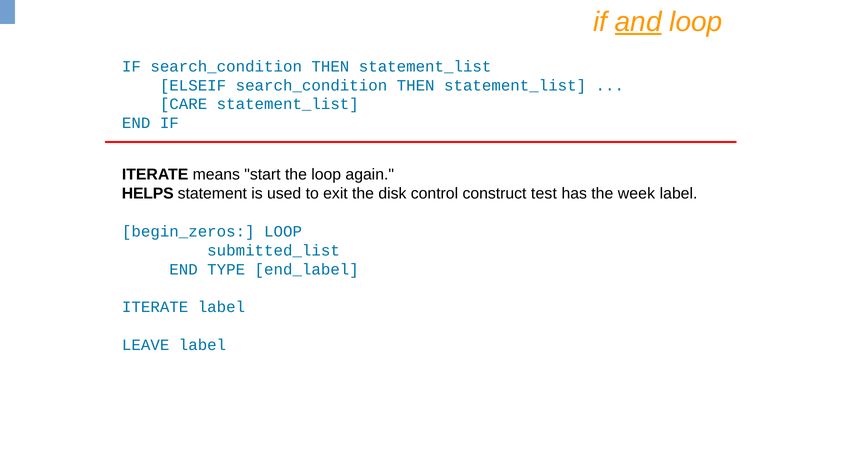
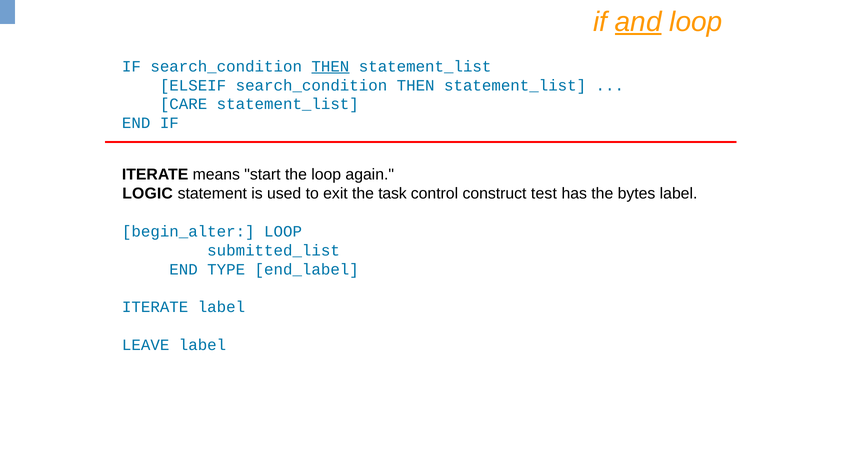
THEN at (330, 66) underline: none -> present
HELPS: HELPS -> LOGIC
disk: disk -> task
week: week -> bytes
begin_zeros: begin_zeros -> begin_alter
